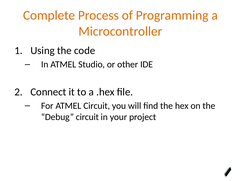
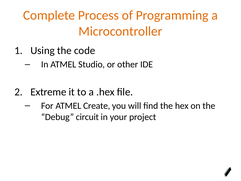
Connect: Connect -> Extreme
ATMEL Circuit: Circuit -> Create
